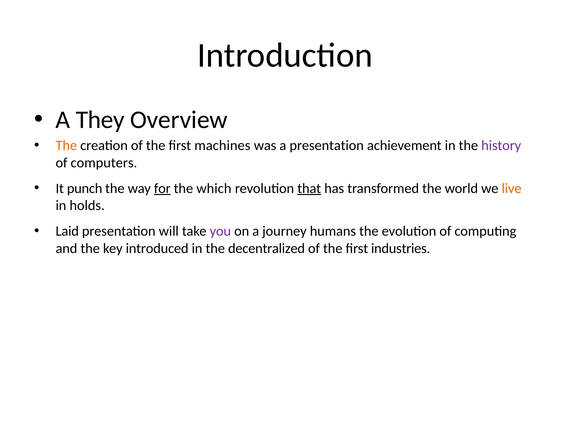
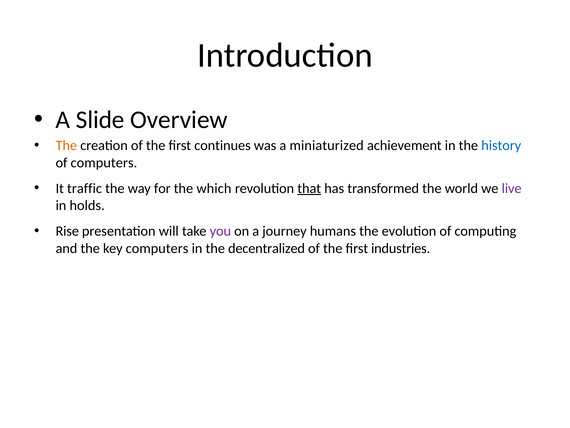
They: They -> Slide
machines: machines -> continues
a presentation: presentation -> miniaturized
history colour: purple -> blue
punch: punch -> traffic
for underline: present -> none
live colour: orange -> purple
Laid: Laid -> Rise
key introduced: introduced -> computers
